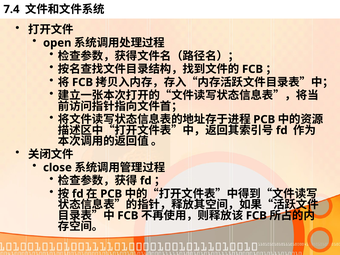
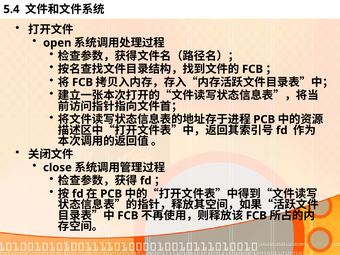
7.4: 7.4 -> 5.4
